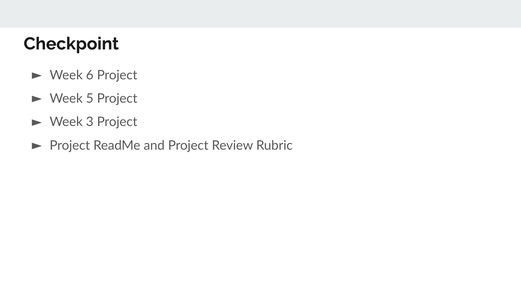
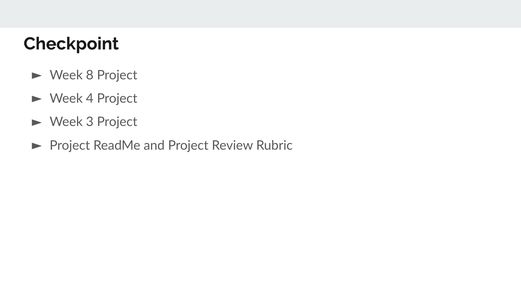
6: 6 -> 8
5: 5 -> 4
